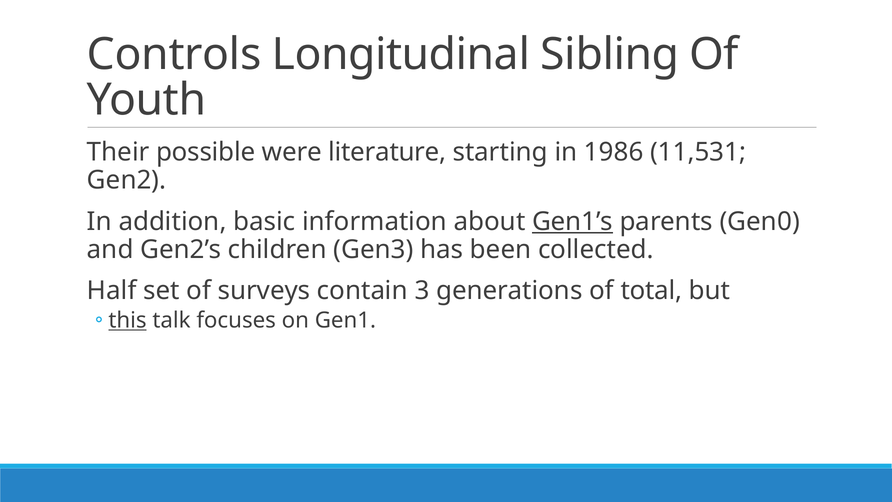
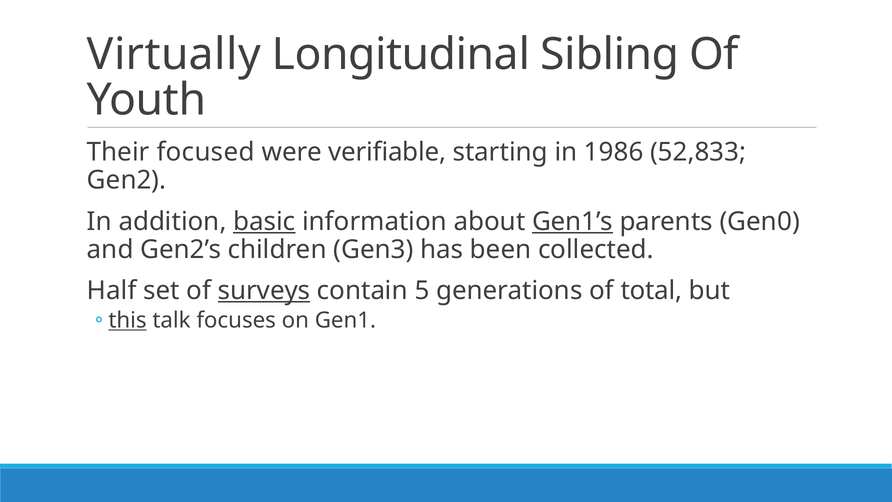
Controls: Controls -> Virtually
possible: possible -> focused
literature: literature -> verifiable
11,531: 11,531 -> 52,833
basic underline: none -> present
surveys underline: none -> present
3: 3 -> 5
